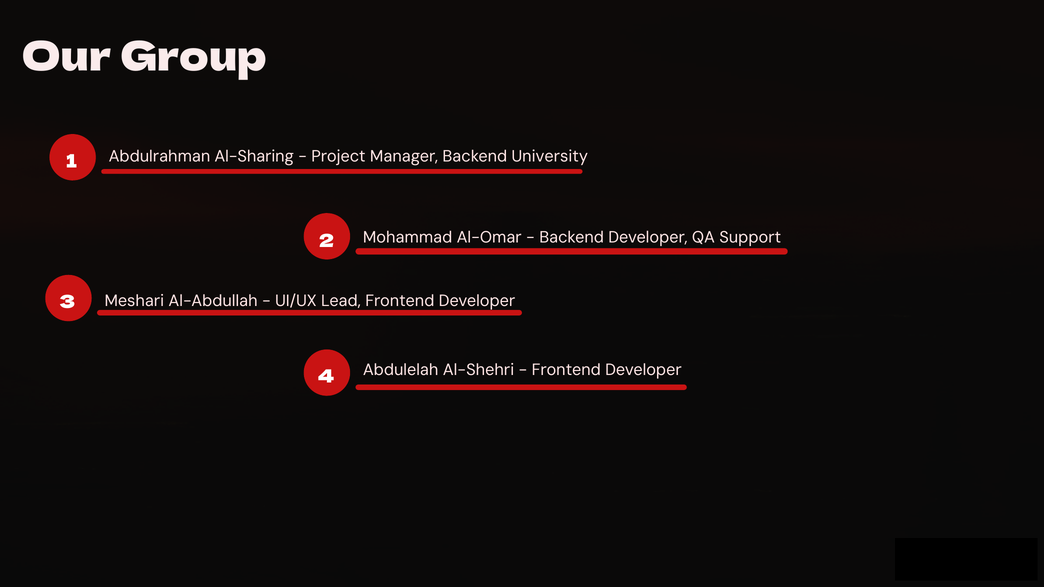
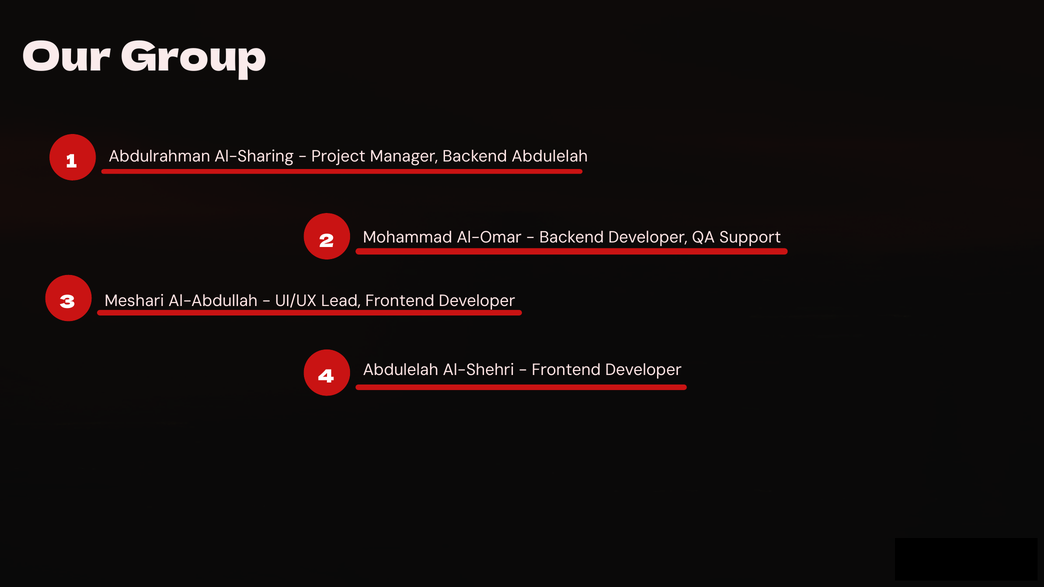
Backend University: University -> Abdulelah
